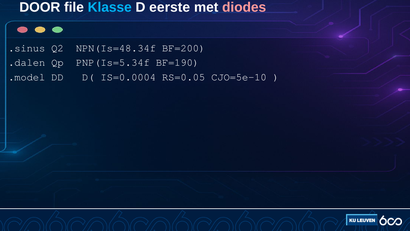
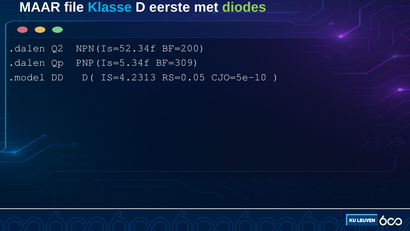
DOOR: DOOR -> MAAR
diodes colour: pink -> light green
.sinus at (27, 48): .sinus -> .dalen
NPN(Is=48.34f: NPN(Is=48.34f -> NPN(Is=52.34f
BF=190: BF=190 -> BF=309
IS=0.0004: IS=0.0004 -> IS=4.2313
